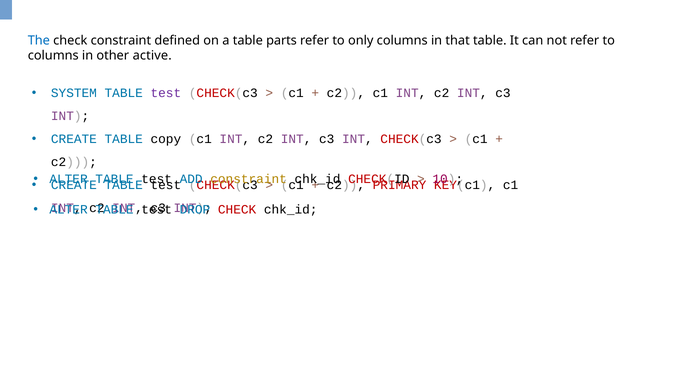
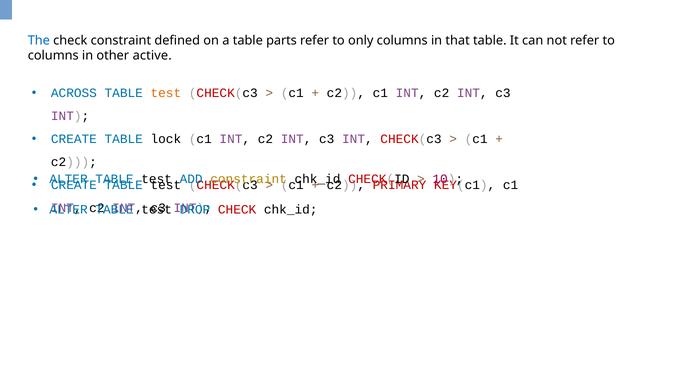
SYSTEM: SYSTEM -> ACROSS
test at (166, 93) colour: purple -> orange
copy: copy -> lock
